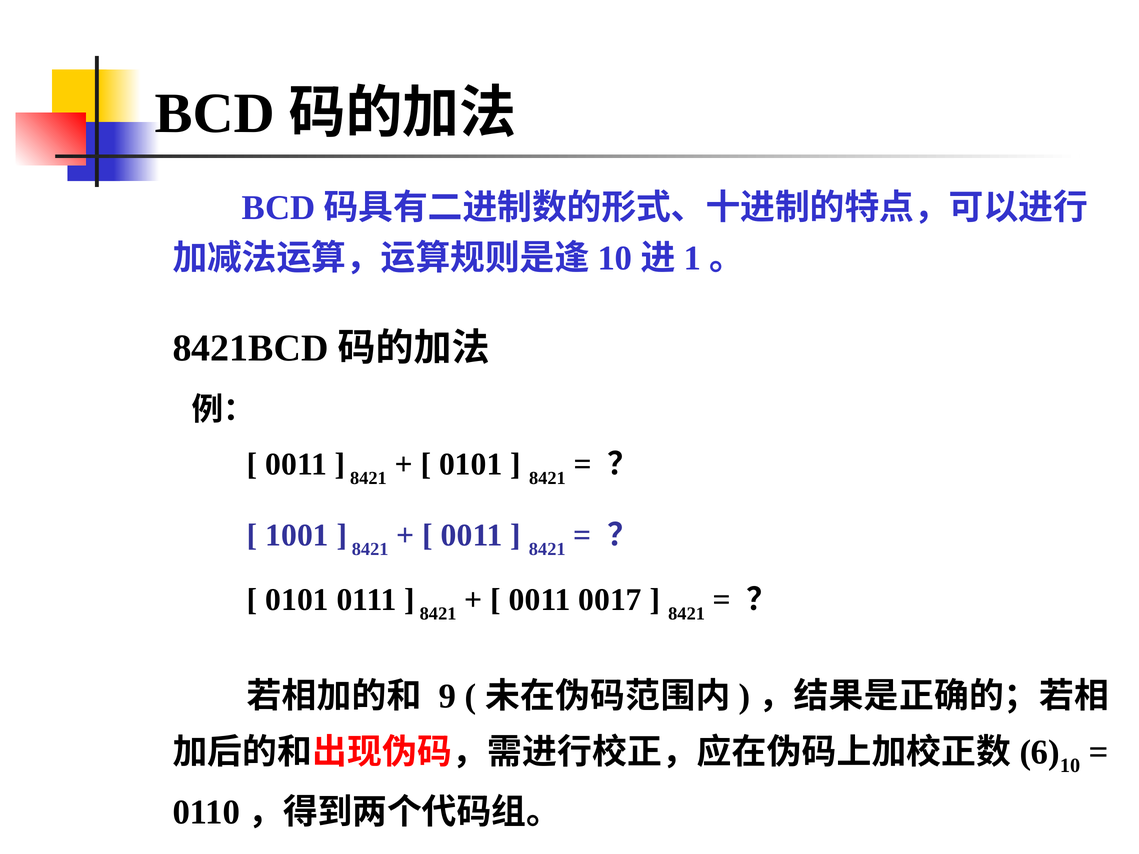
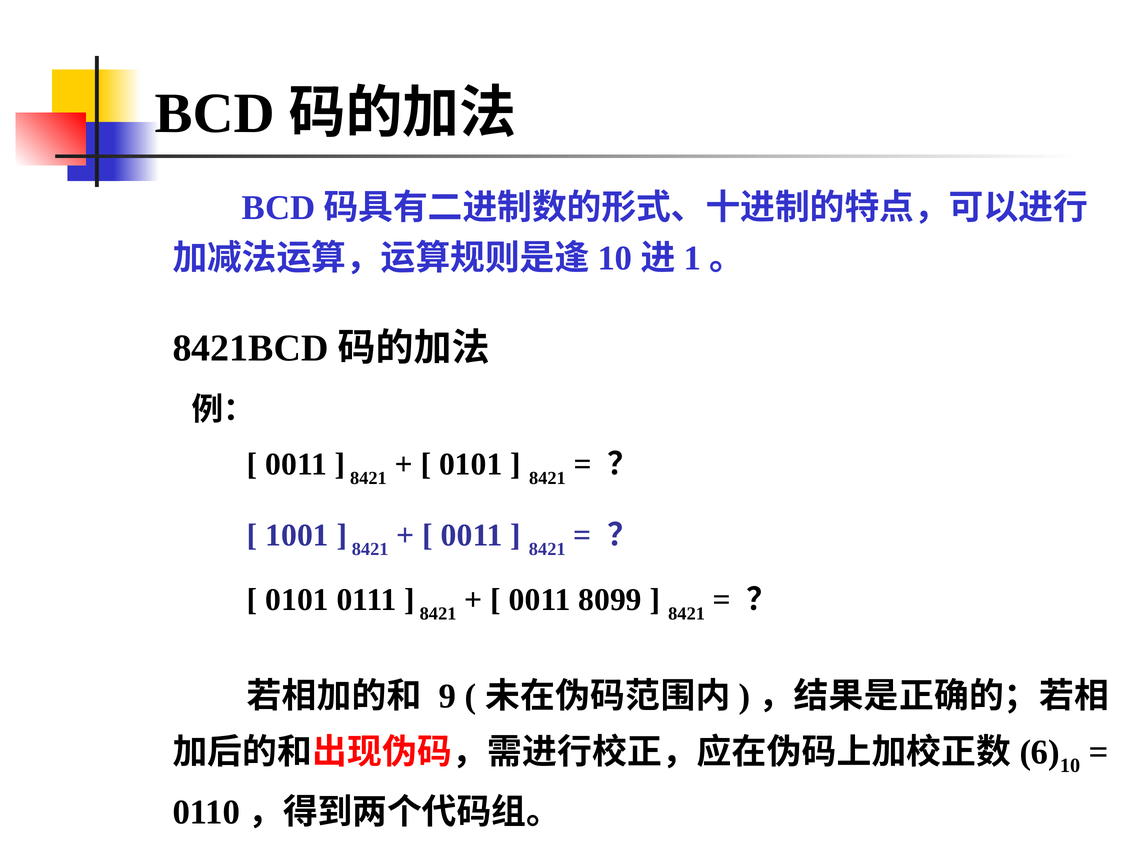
0017: 0017 -> 8099
